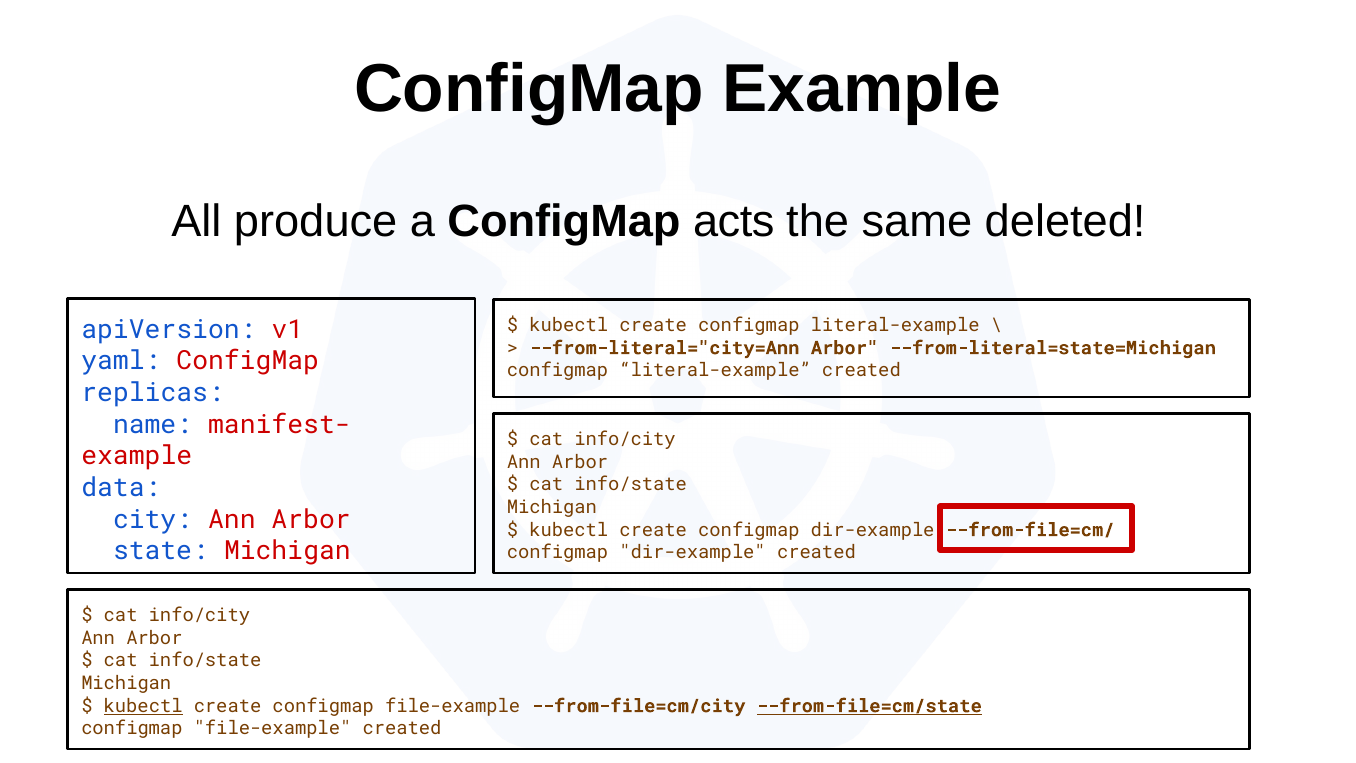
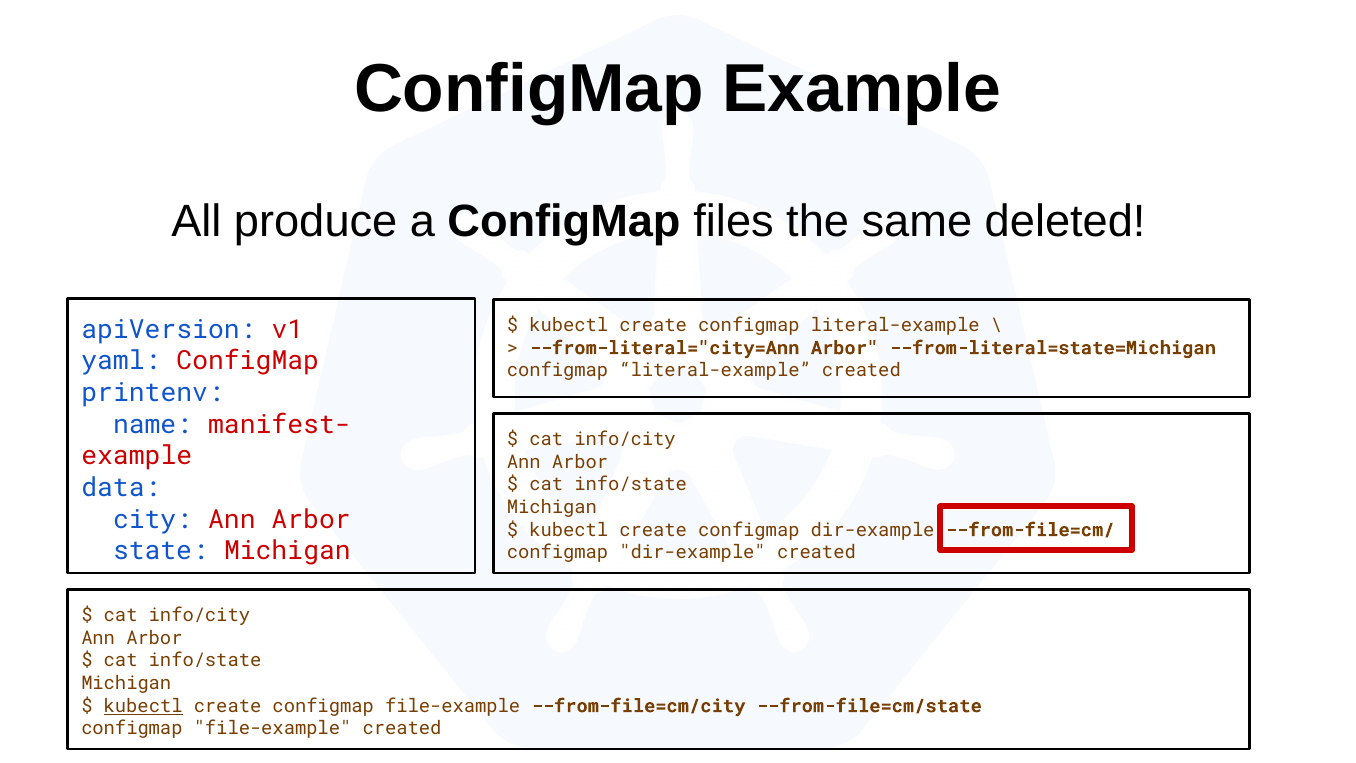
acts: acts -> files
replicas: replicas -> printenv
--from-file=cm/state underline: present -> none
